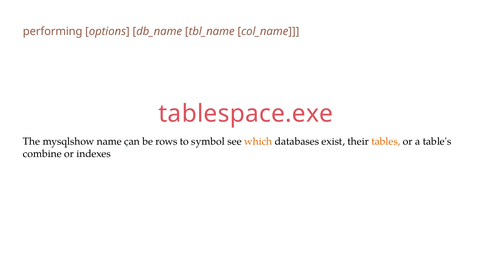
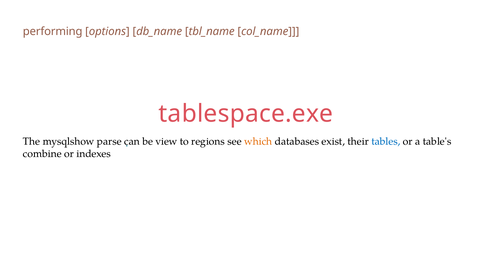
name: name -> parse
rows: rows -> view
symbol: symbol -> regions
tables colour: orange -> blue
